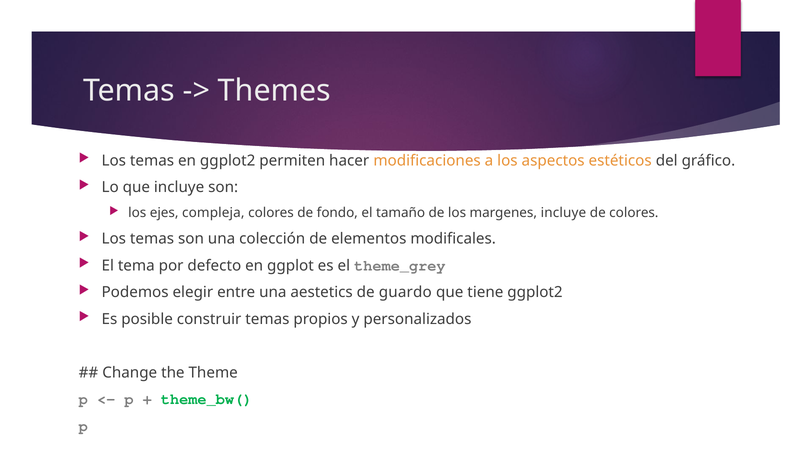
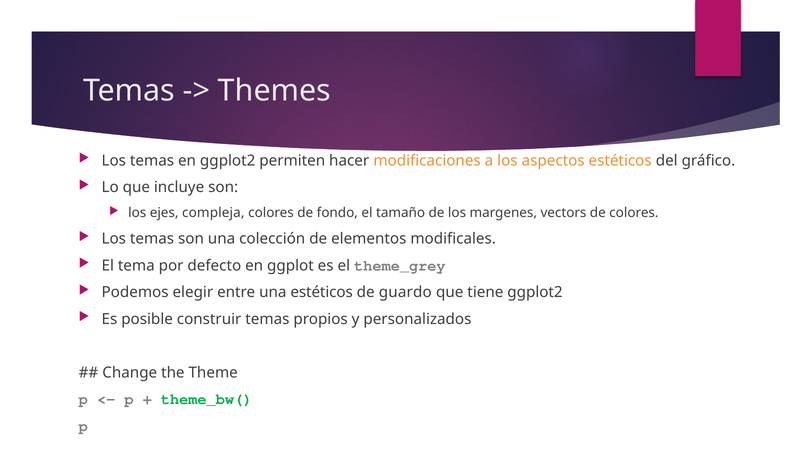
margenes incluye: incluye -> vectors
una aestetics: aestetics -> estéticos
